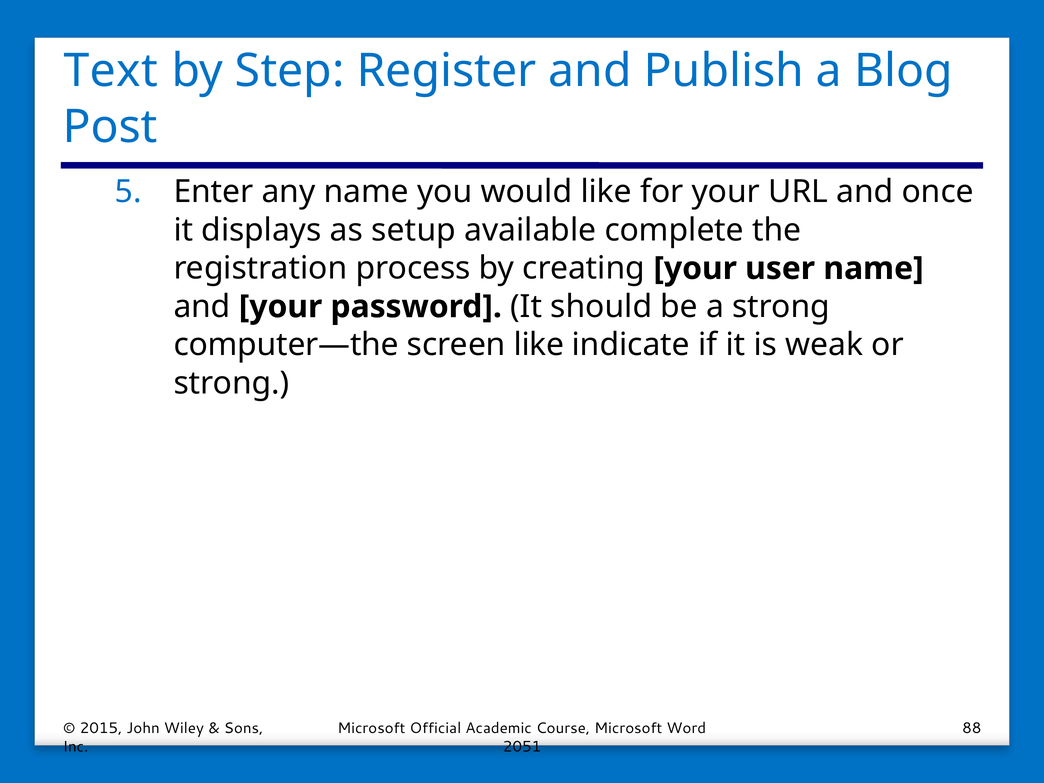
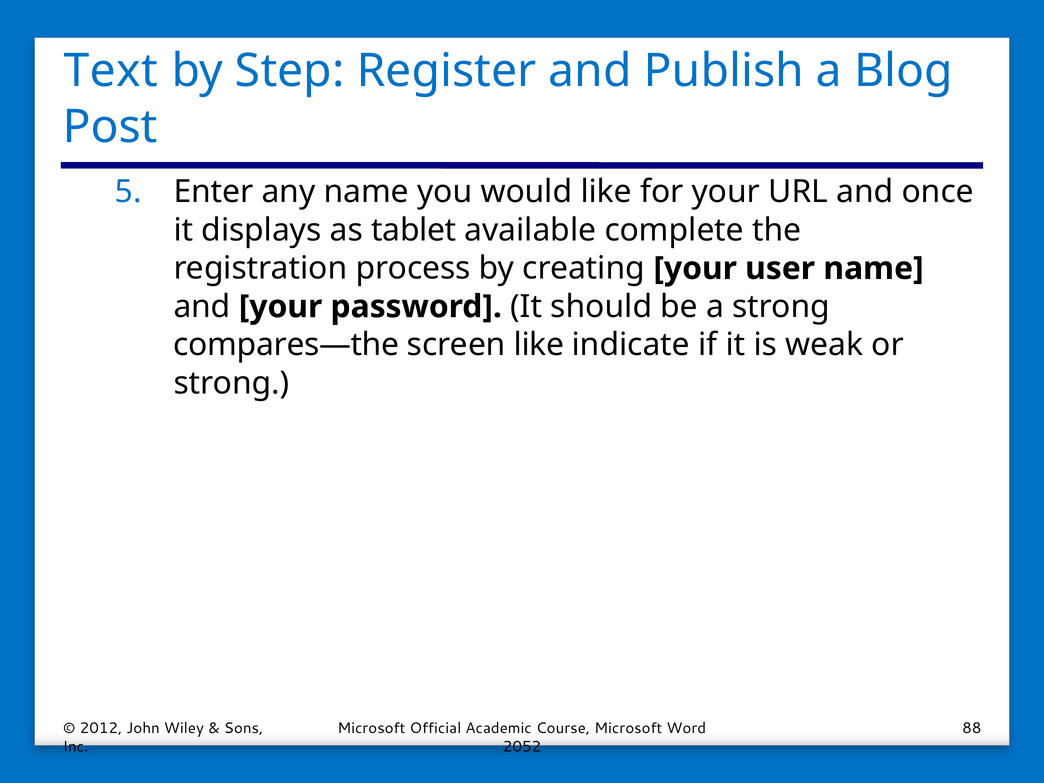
setup: setup -> tablet
computer—the: computer—the -> compares—the
2015: 2015 -> 2012
2051: 2051 -> 2052
